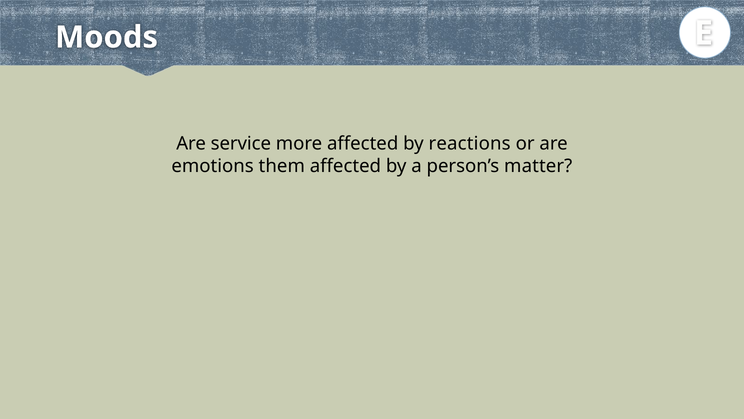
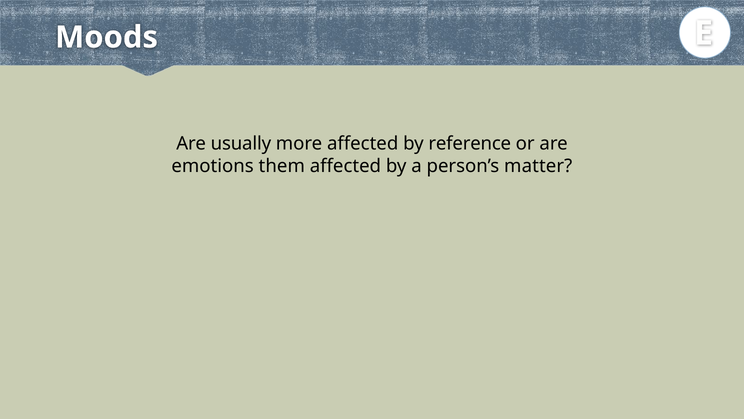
service: service -> usually
reactions: reactions -> reference
